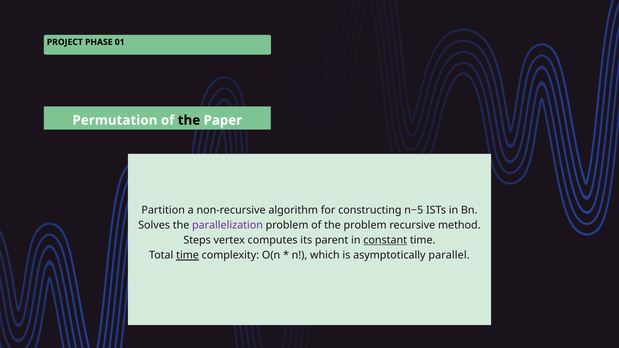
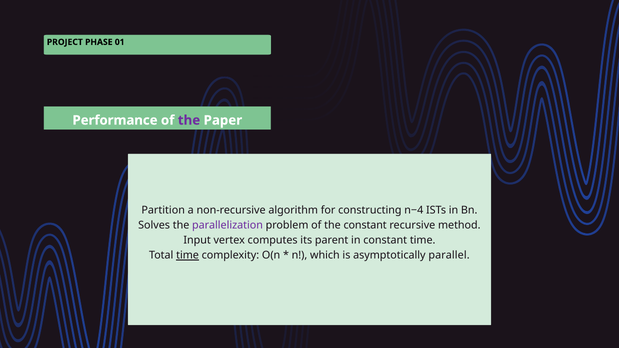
Permutation: Permutation -> Performance
the at (189, 120) colour: black -> purple
n−5: n−5 -> n−4
the problem: problem -> constant
Steps: Steps -> Input
constant at (385, 240) underline: present -> none
